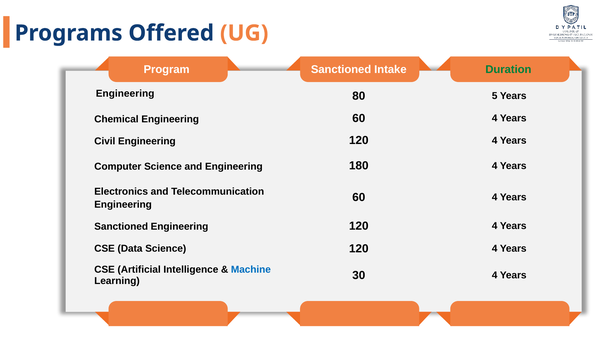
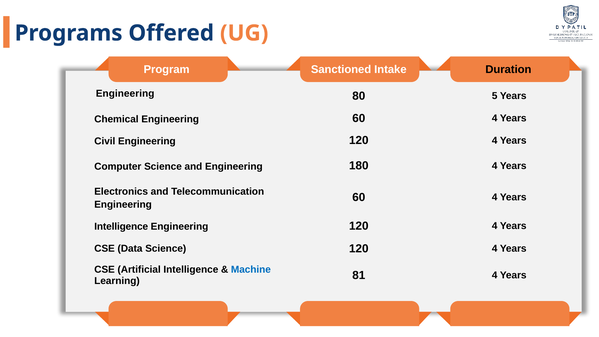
Duration colour: green -> black
Sanctioned at (121, 227): Sanctioned -> Intelligence
30: 30 -> 81
